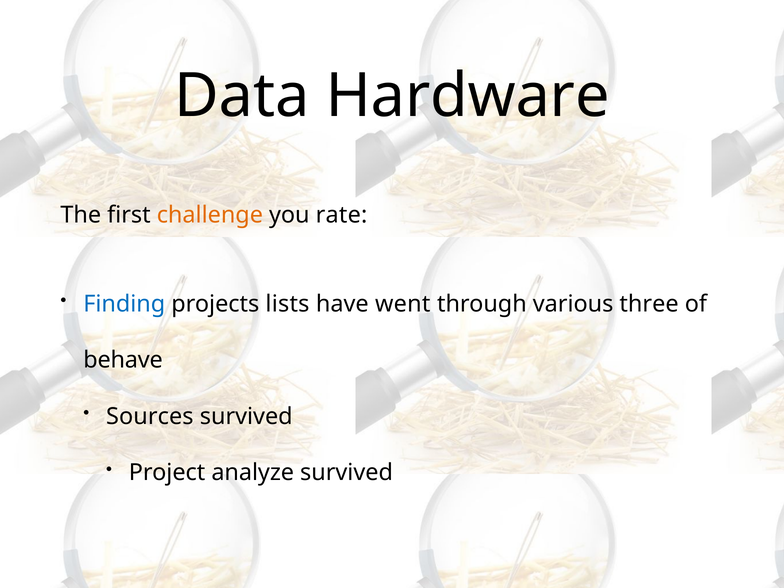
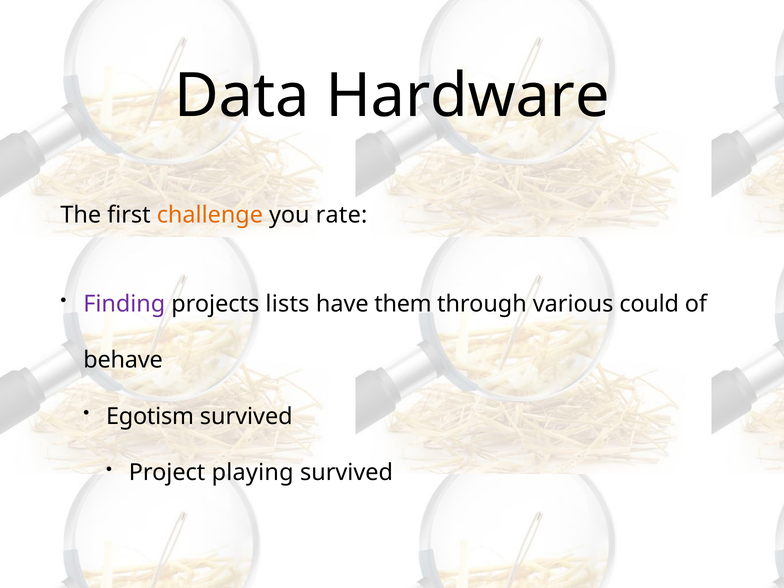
Finding colour: blue -> purple
went: went -> them
three: three -> could
Sources: Sources -> Egotism
analyze: analyze -> playing
